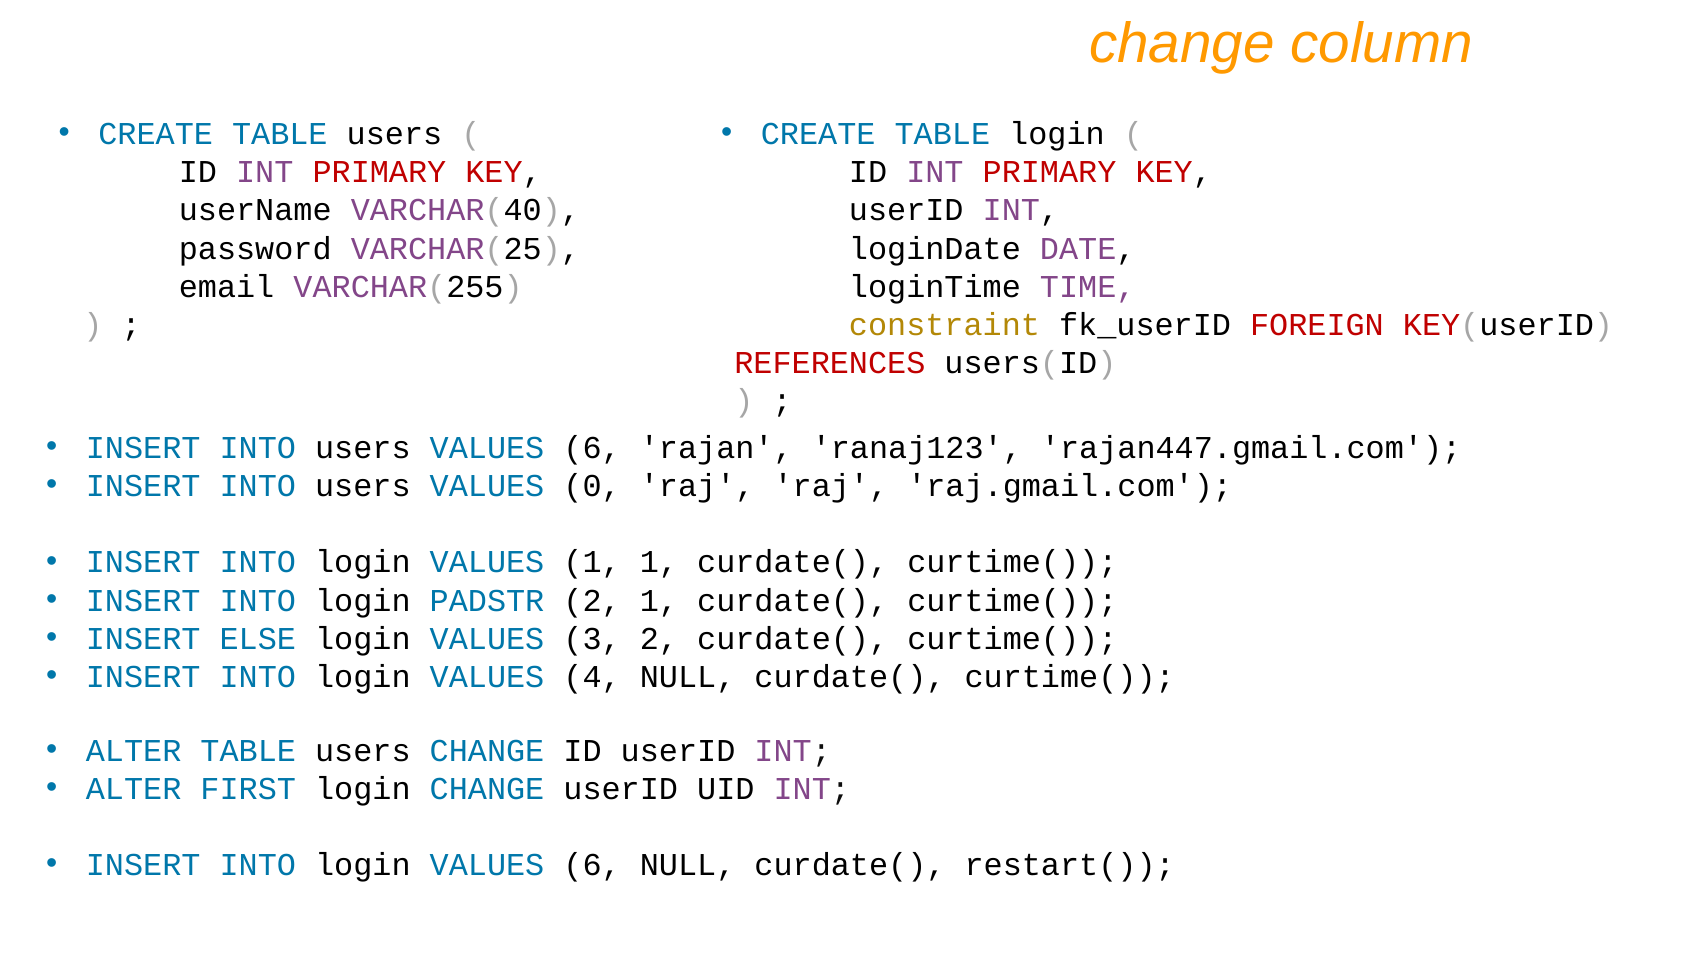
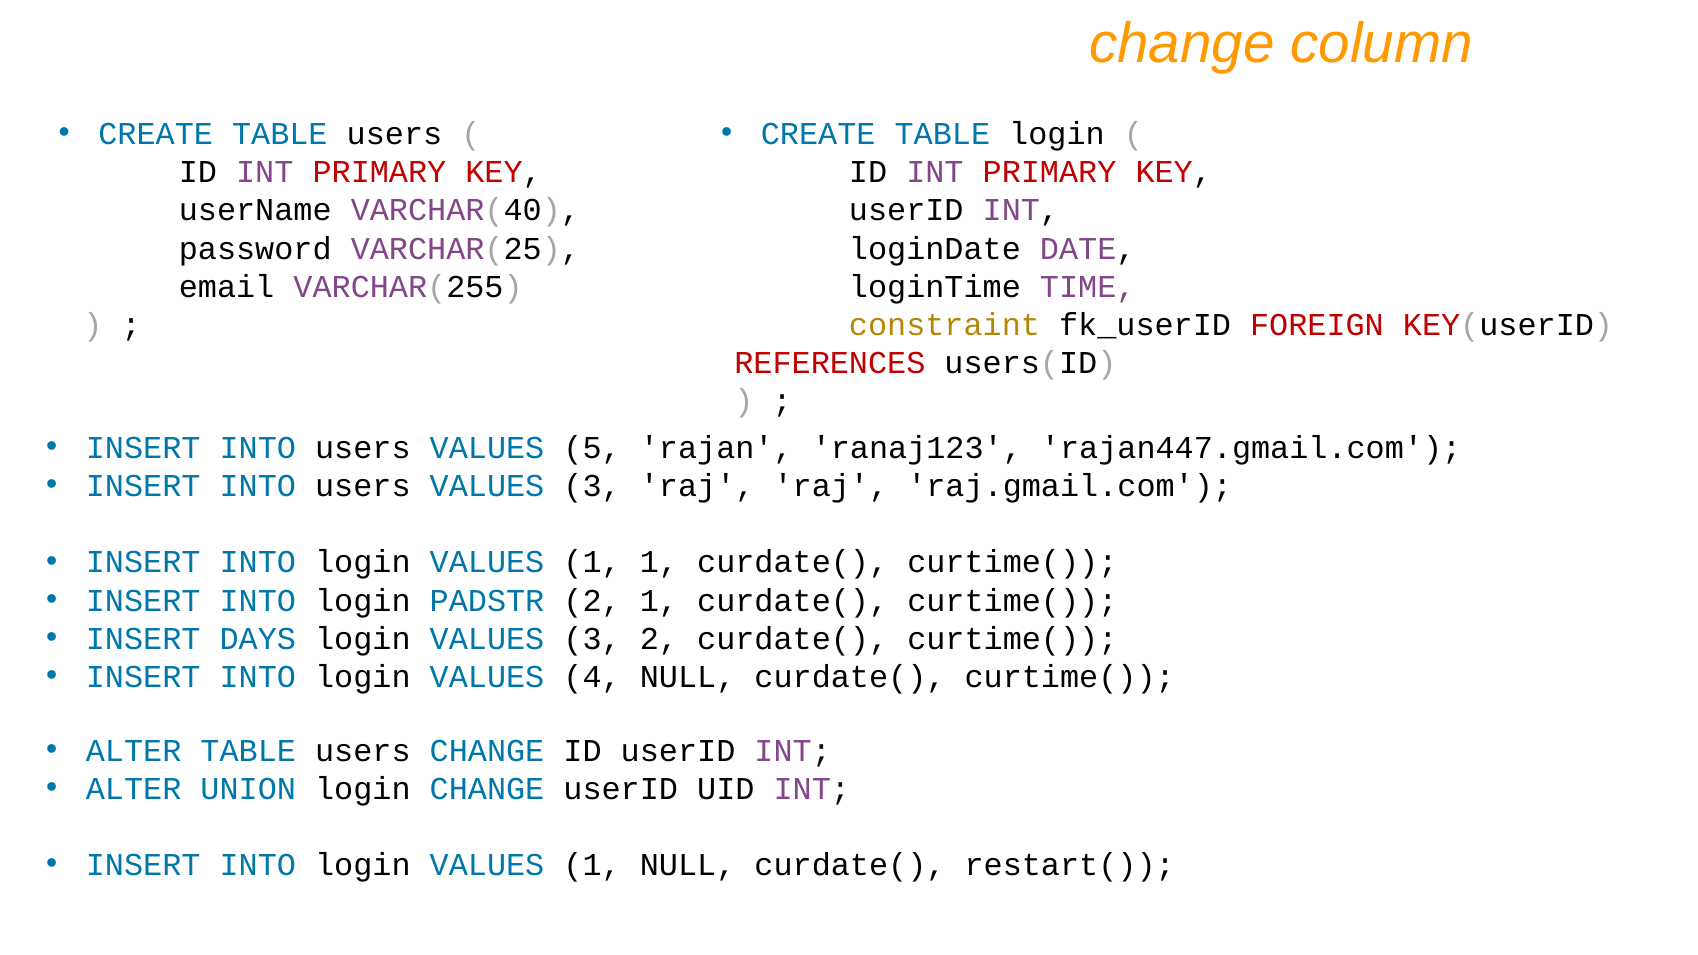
users VALUES 6: 6 -> 5
users VALUES 0: 0 -> 3
ELSE: ELSE -> DAYS
FIRST: FIRST -> UNION
6 at (592, 865): 6 -> 1
